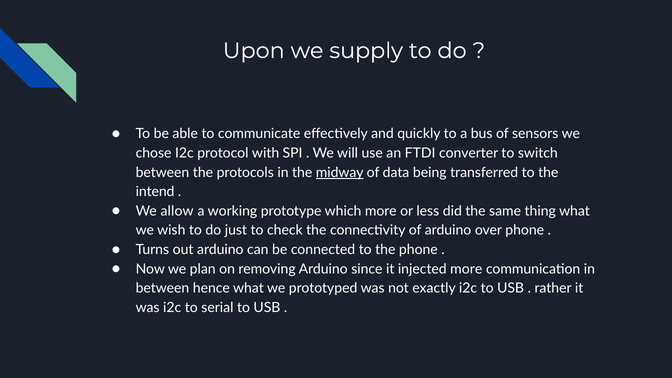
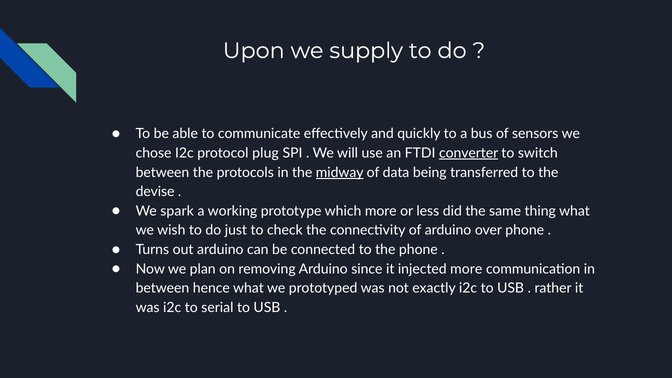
with: with -> plug
converter underline: none -> present
intend: intend -> devise
allow: allow -> spark
